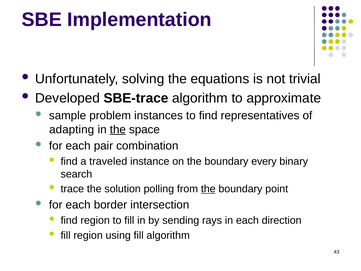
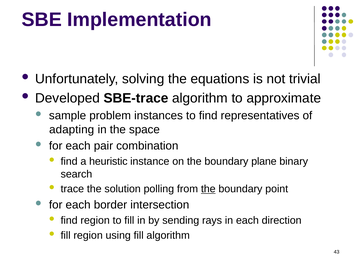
the at (118, 129) underline: present -> none
traveled: traveled -> heuristic
every: every -> plane
